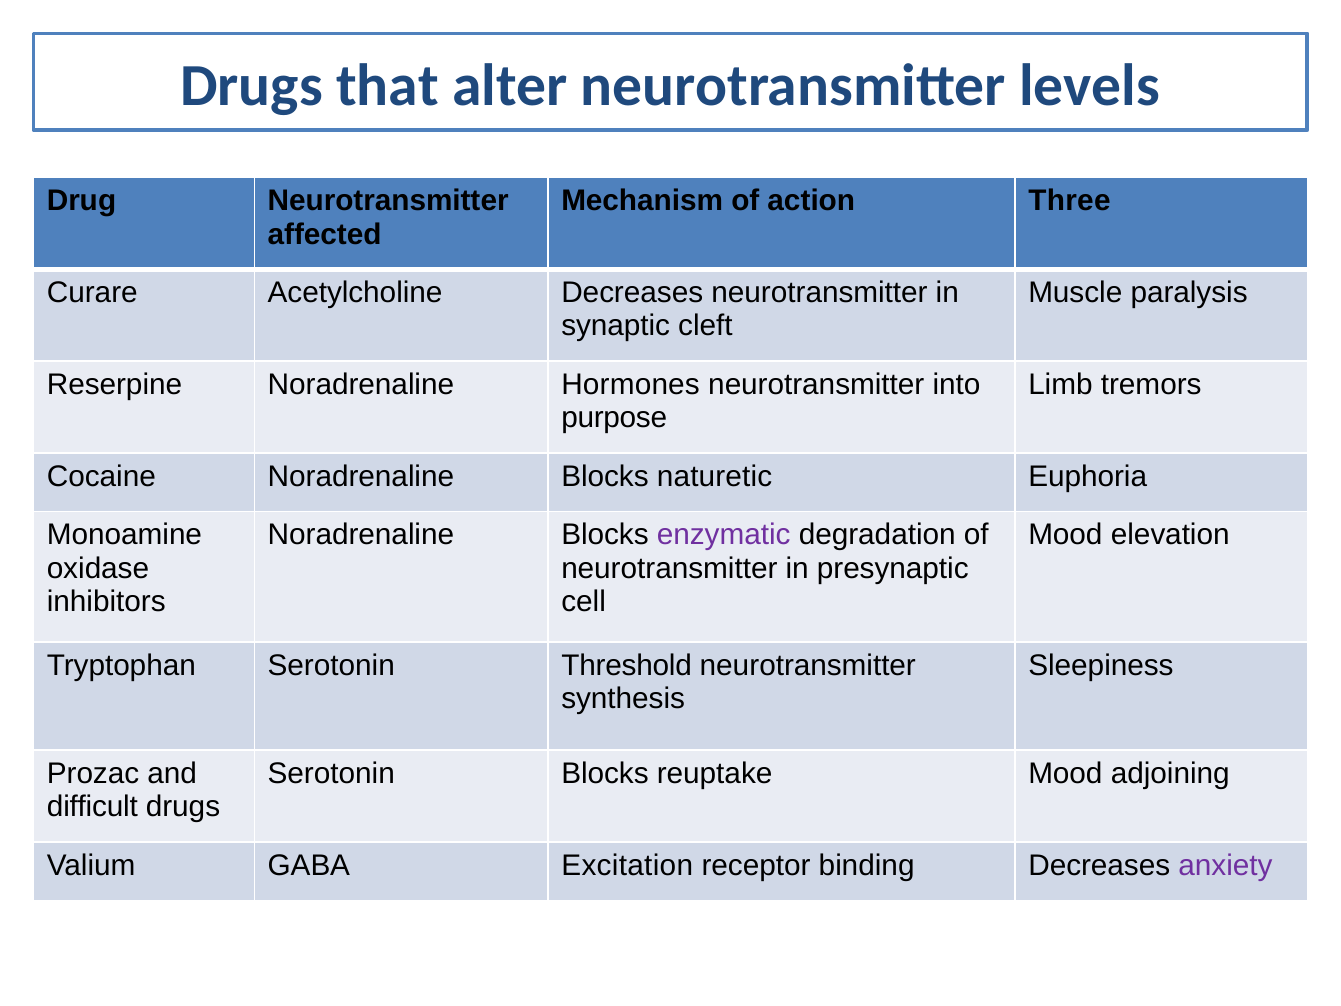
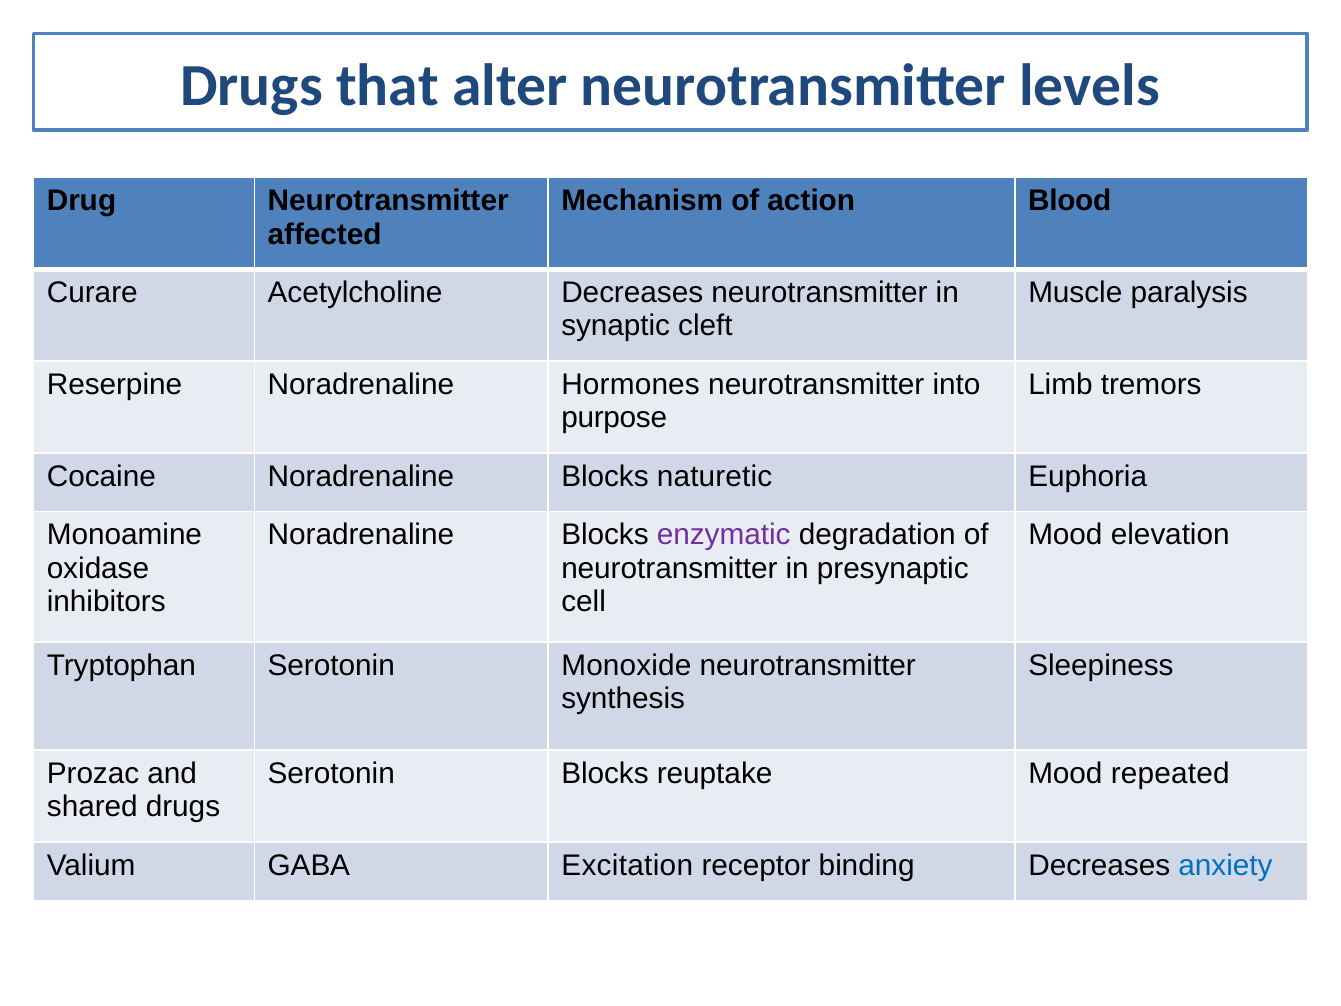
Three: Three -> Blood
Threshold: Threshold -> Monoxide
adjoining: adjoining -> repeated
difficult: difficult -> shared
anxiety colour: purple -> blue
